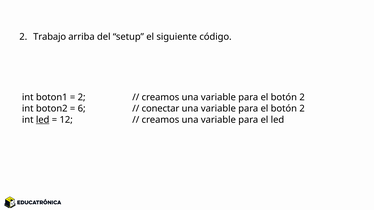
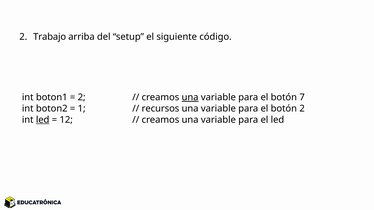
una at (190, 98) underline: none -> present
2 at (302, 98): 2 -> 7
6: 6 -> 1
conectar: conectar -> recursos
